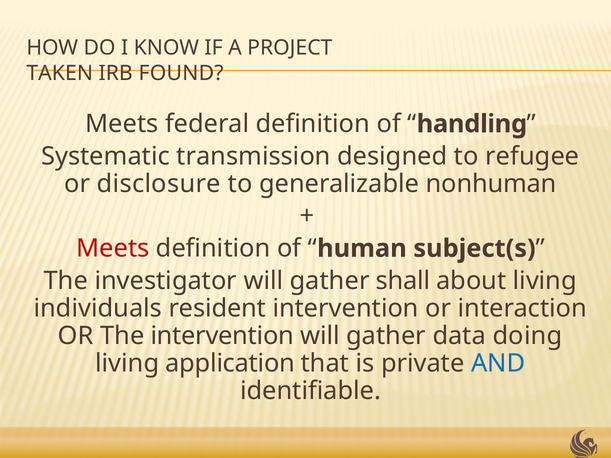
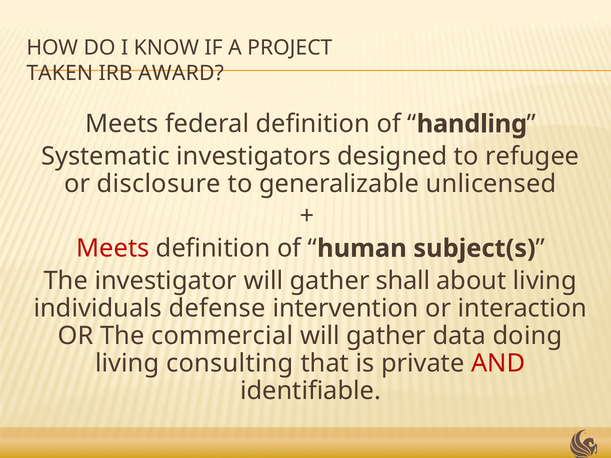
FOUND: FOUND -> AWARD
transmission: transmission -> investigators
nonhuman: nonhuman -> unlicensed
resident: resident -> defense
The intervention: intervention -> commercial
application: application -> consulting
AND colour: blue -> red
